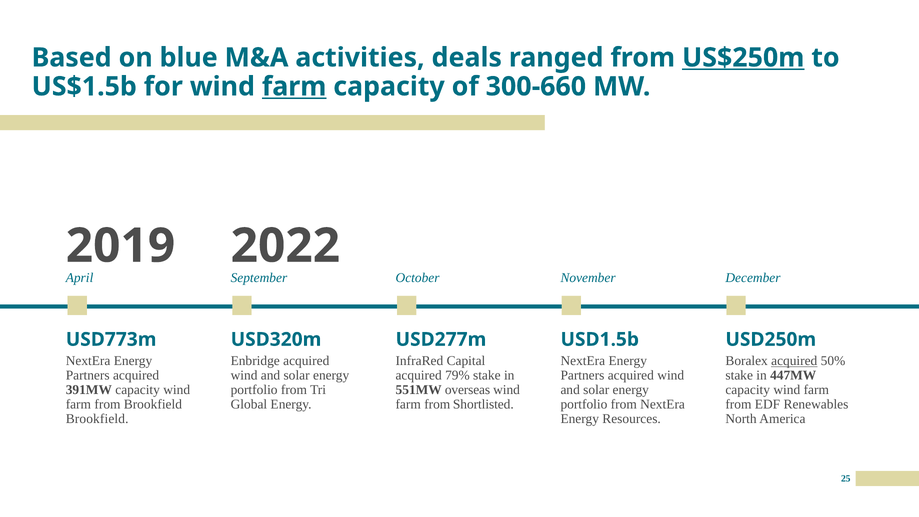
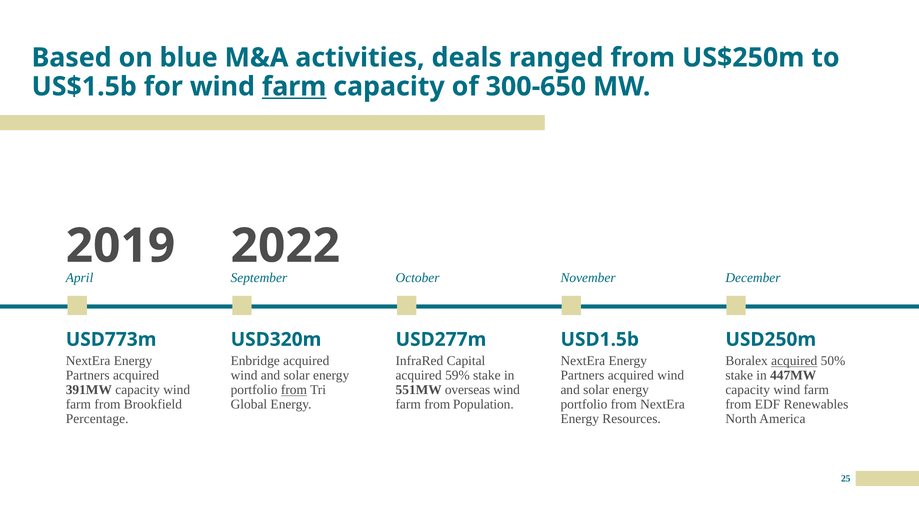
US$250m underline: present -> none
300-660: 300-660 -> 300-650
79%: 79% -> 59%
from at (294, 390) underline: none -> present
Shortlisted: Shortlisted -> Population
Brookfield at (97, 419): Brookfield -> Percentage
